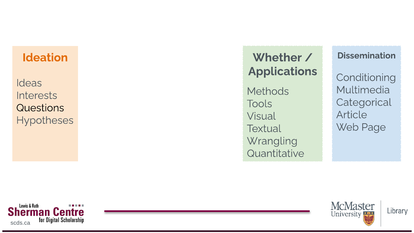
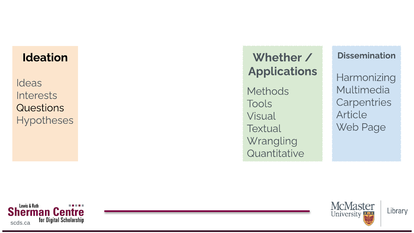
Ideation colour: orange -> black
Conditioning: Conditioning -> Harmonizing
Categorical: Categorical -> Carpentries
